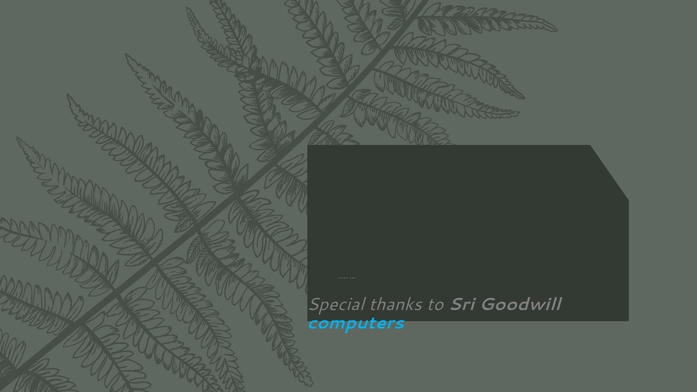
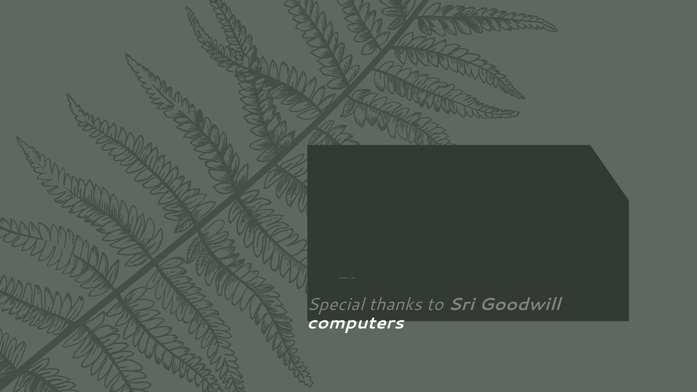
computers colour: light blue -> white
